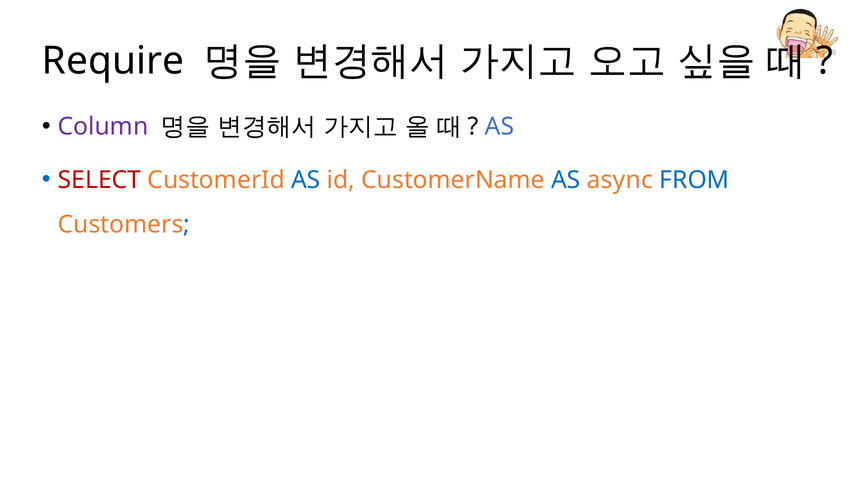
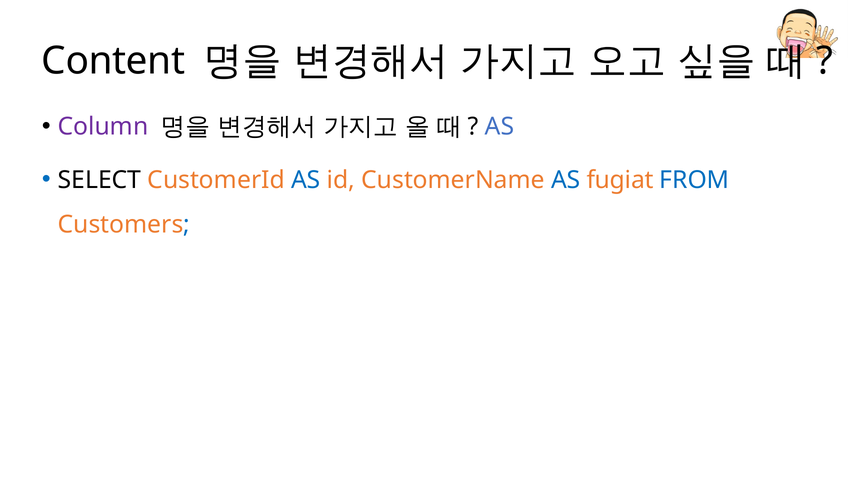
Require: Require -> Content
SELECT colour: red -> black
async: async -> fugiat
